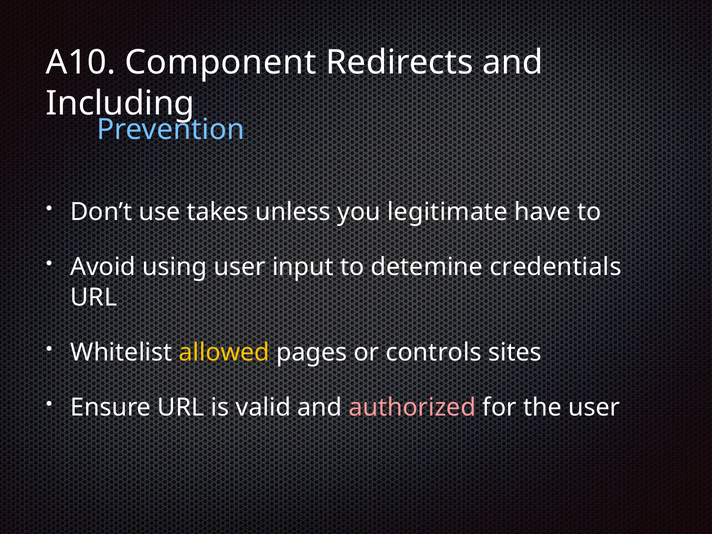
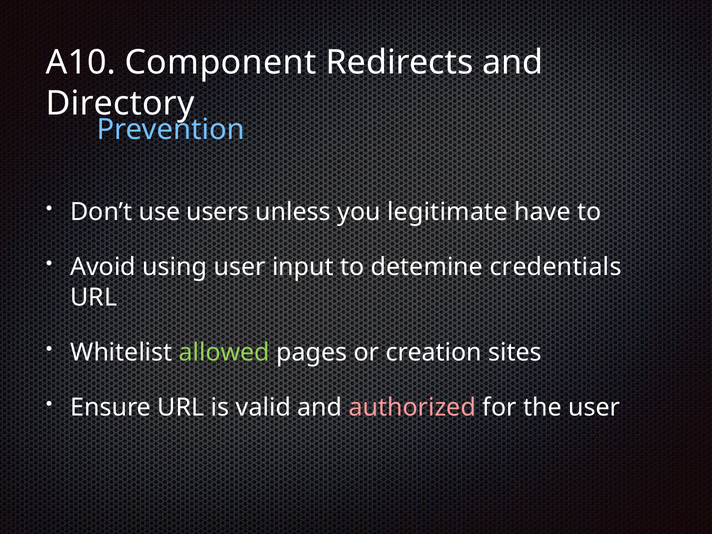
Including: Including -> Directory
takes: takes -> users
allowed colour: yellow -> light green
controls: controls -> creation
